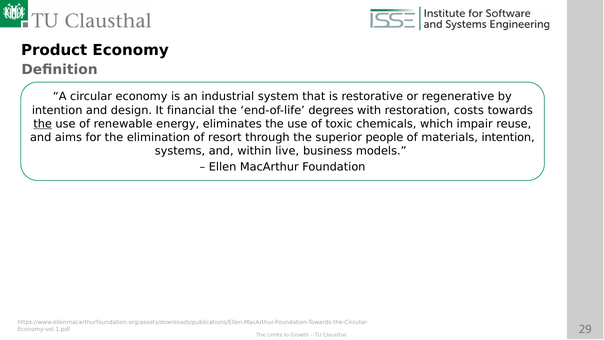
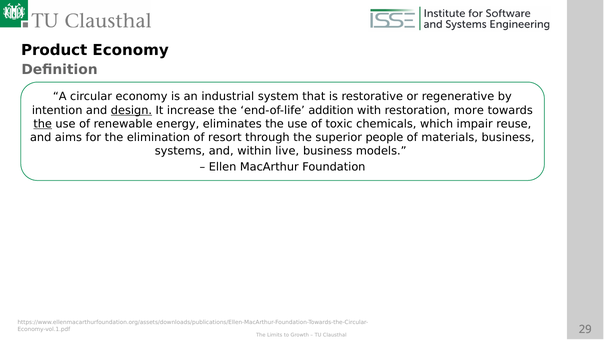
design underline: none -> present
financial: financial -> increase
degrees: degrees -> addition
costs: costs -> more
materials intention: intention -> business
